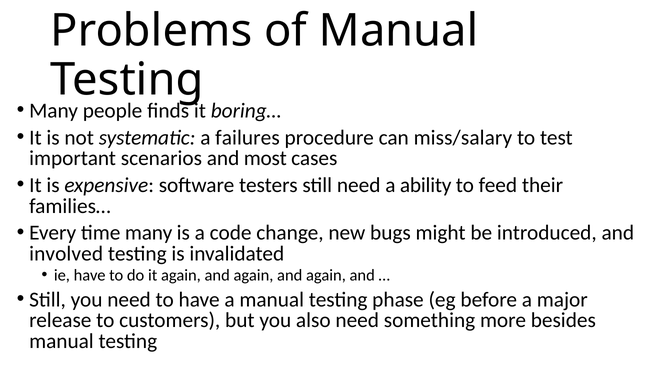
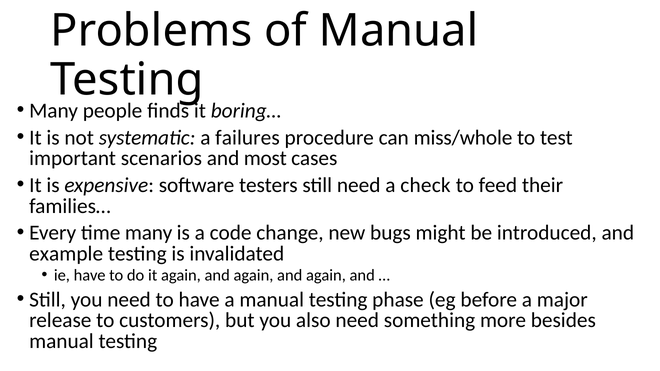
miss/salary: miss/salary -> miss/whole
ability: ability -> check
involved: involved -> example
